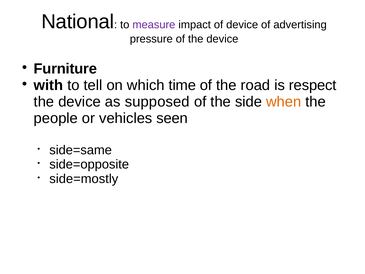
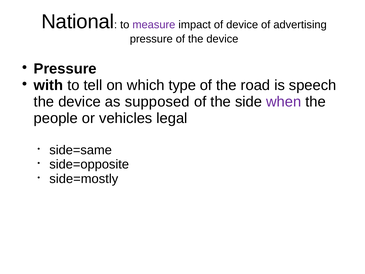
Furniture at (65, 69): Furniture -> Pressure
time: time -> type
respect: respect -> speech
when colour: orange -> purple
seen: seen -> legal
